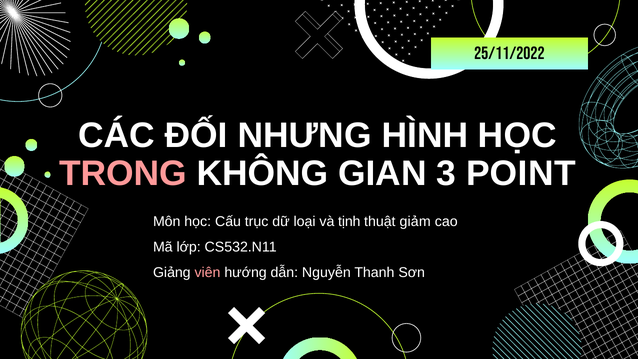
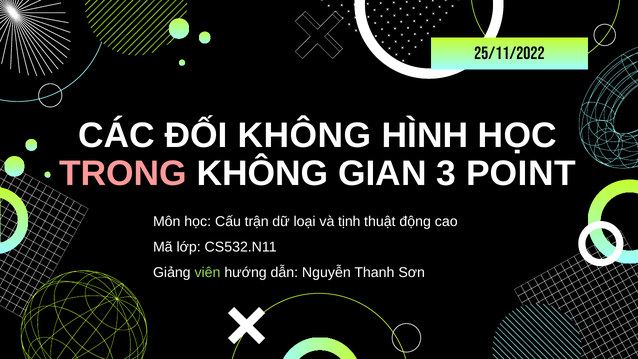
ĐỐI NHƯNG: NHƯNG -> KHÔNG
trục: trục -> trận
giảm: giảm -> động
viên colour: pink -> light green
